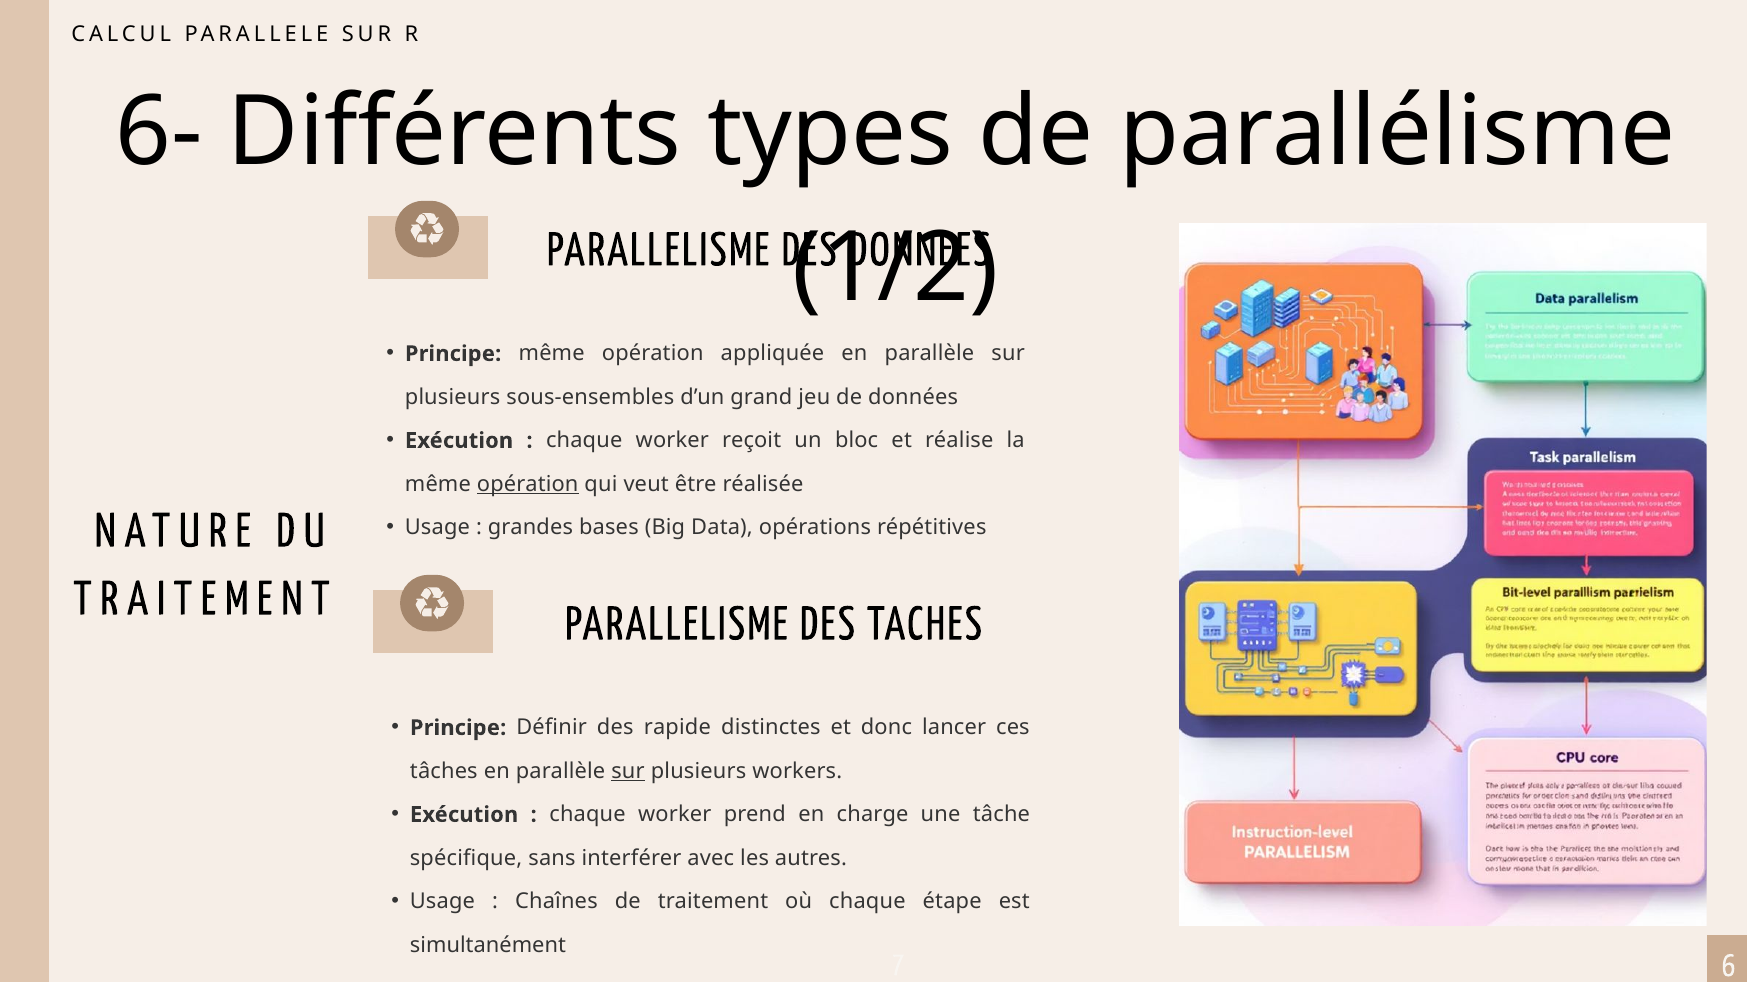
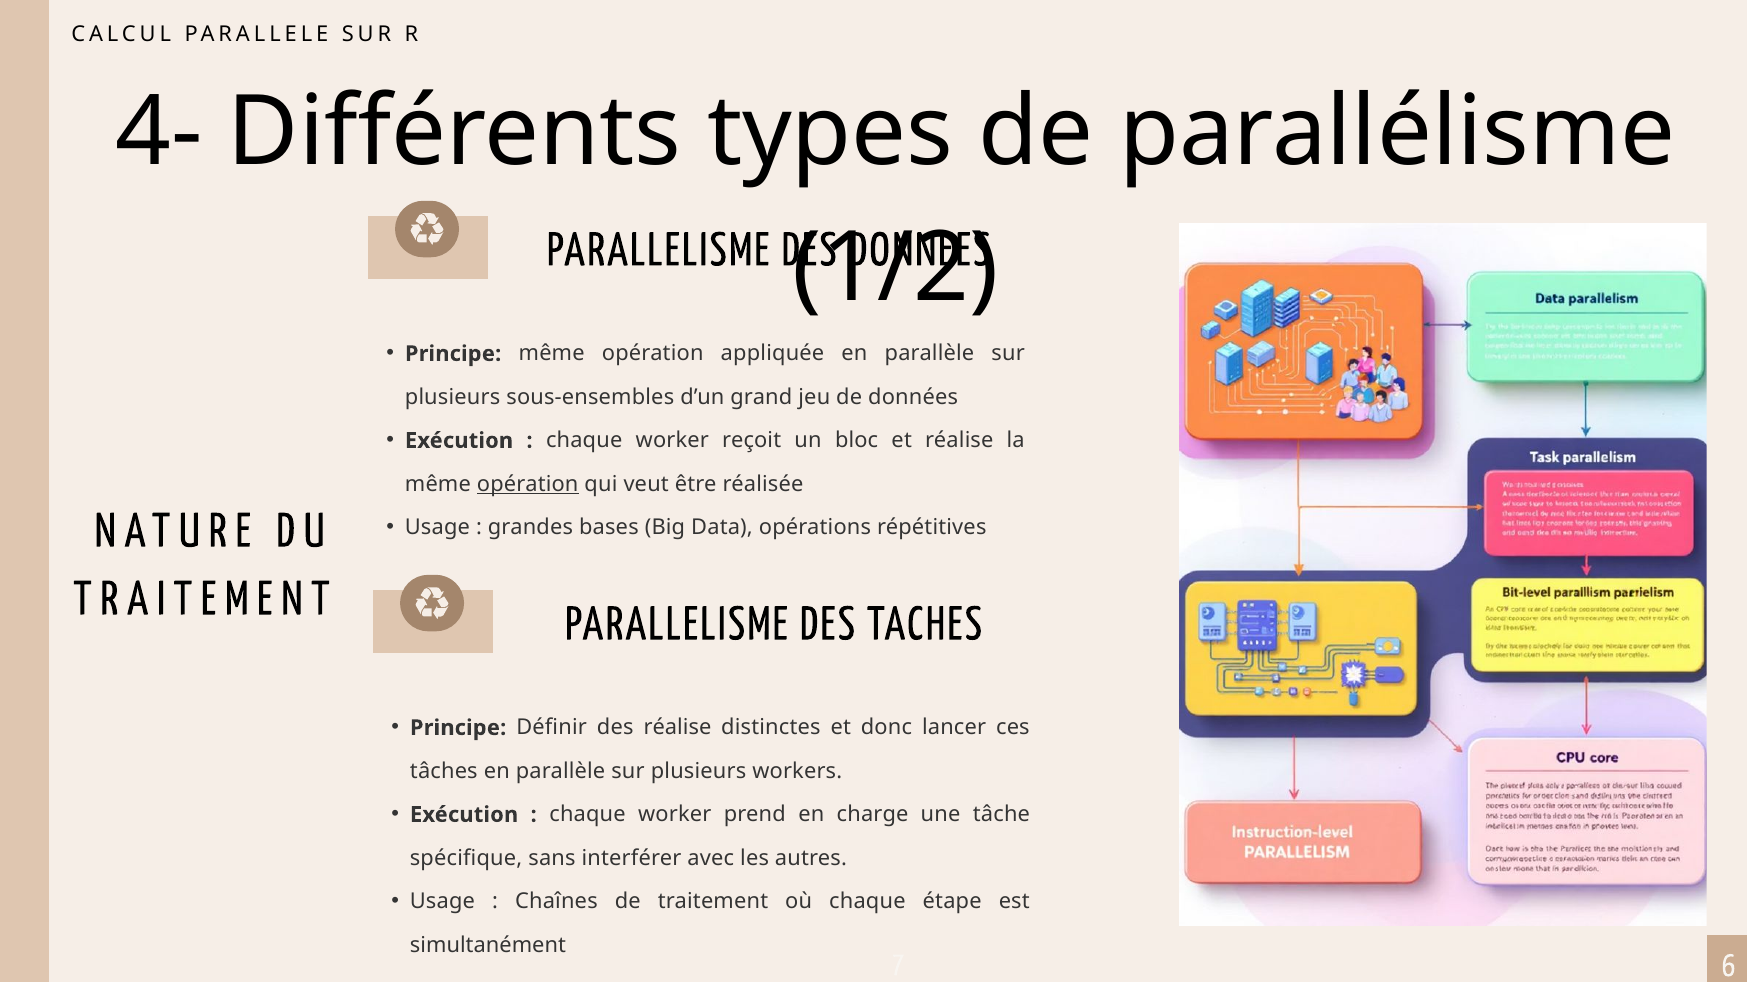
6-: 6- -> 4-
des rapide: rapide -> réalise
sur at (628, 772) underline: present -> none
